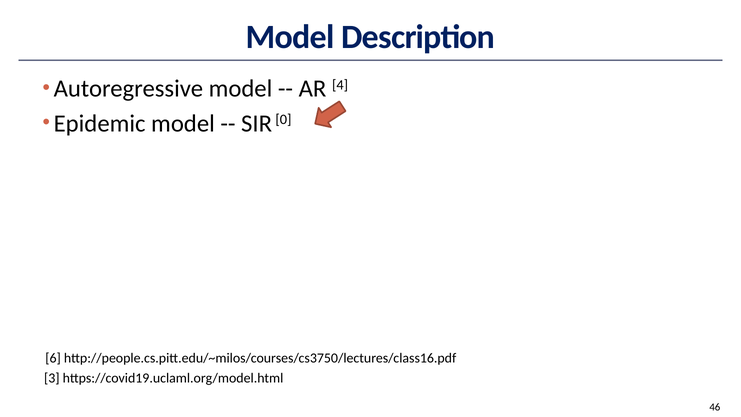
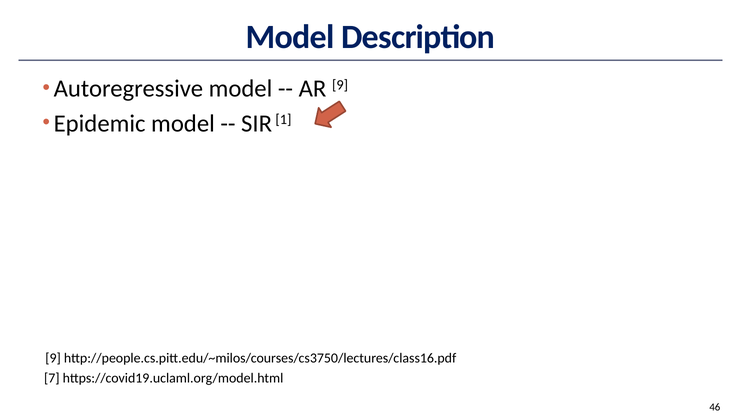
AR 4: 4 -> 9
0: 0 -> 1
6 at (53, 358): 6 -> 9
3: 3 -> 7
